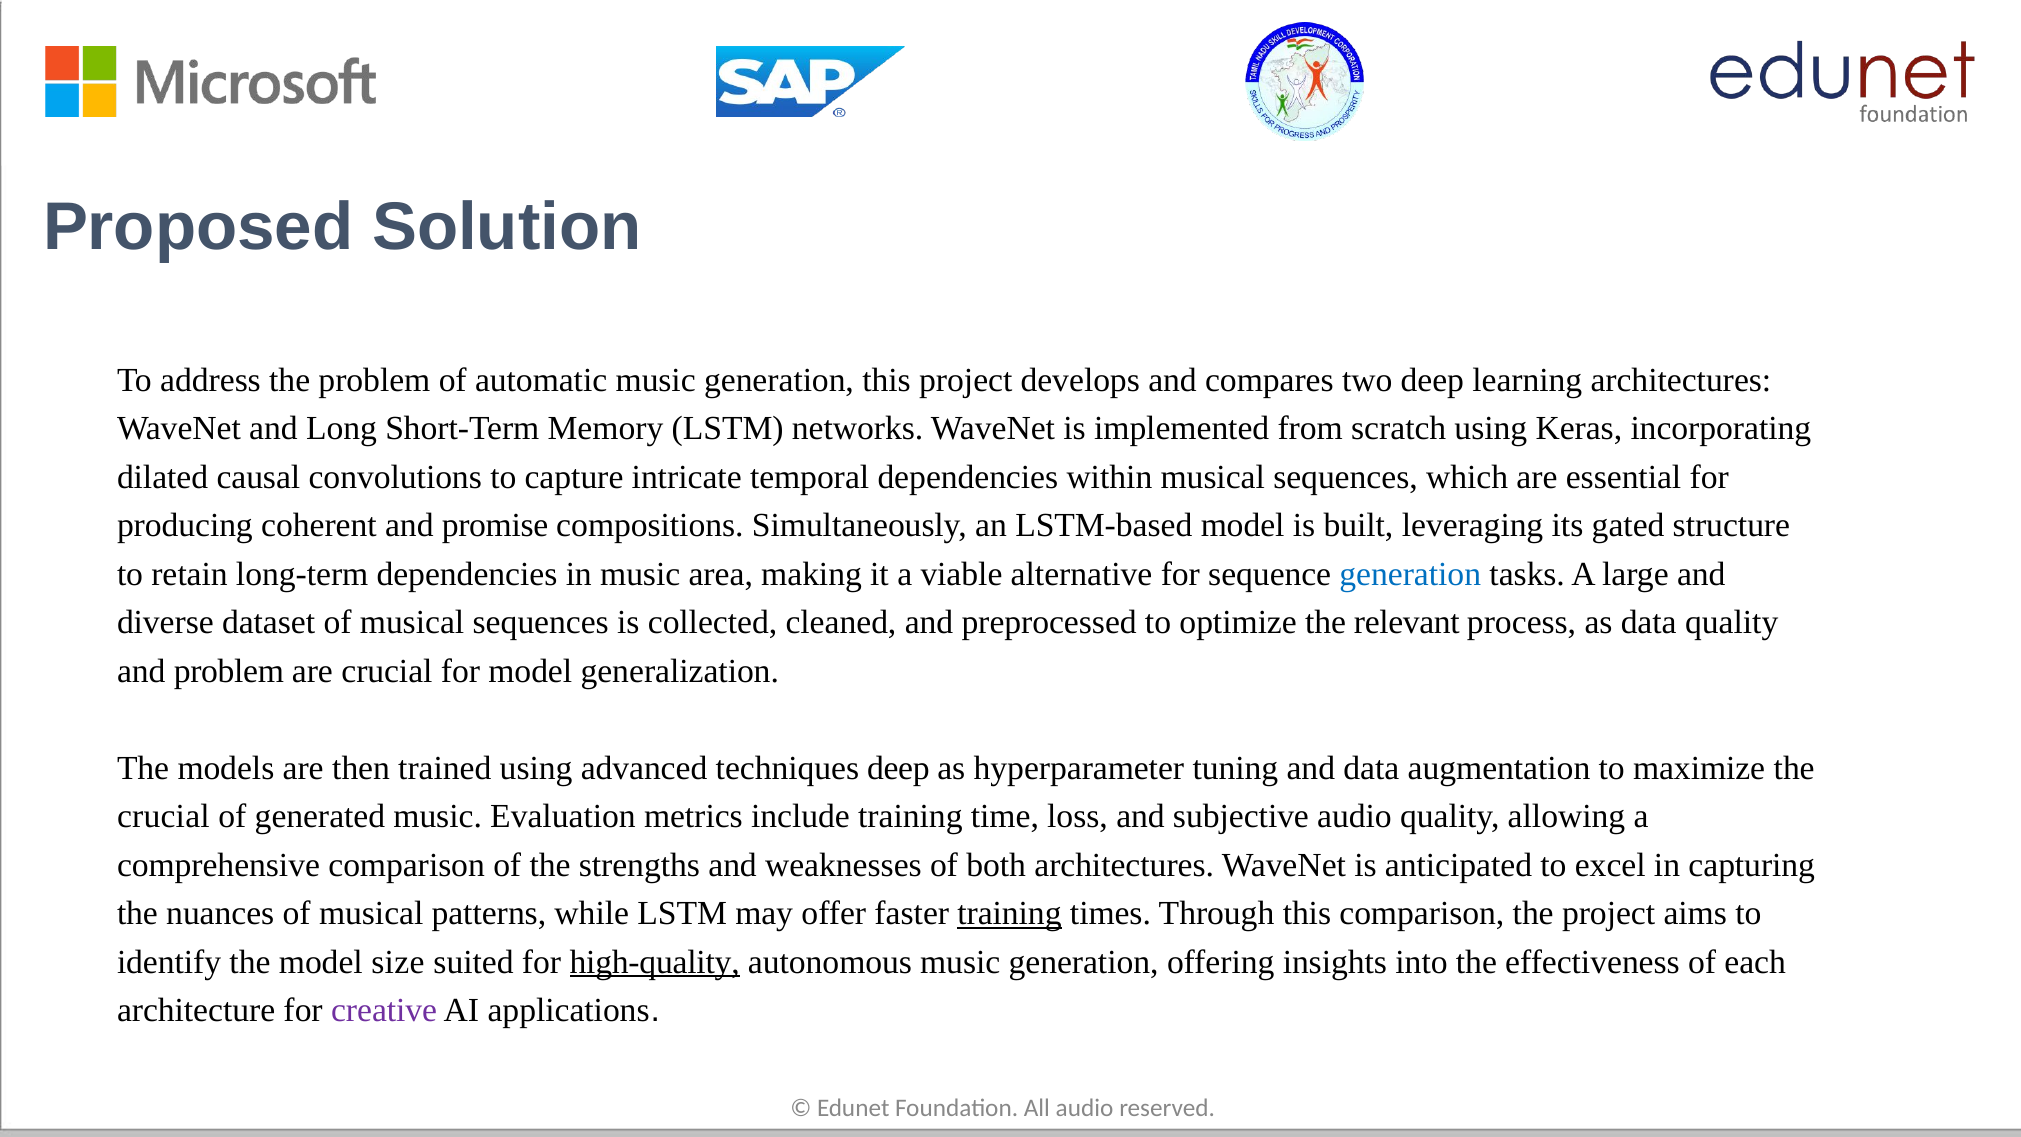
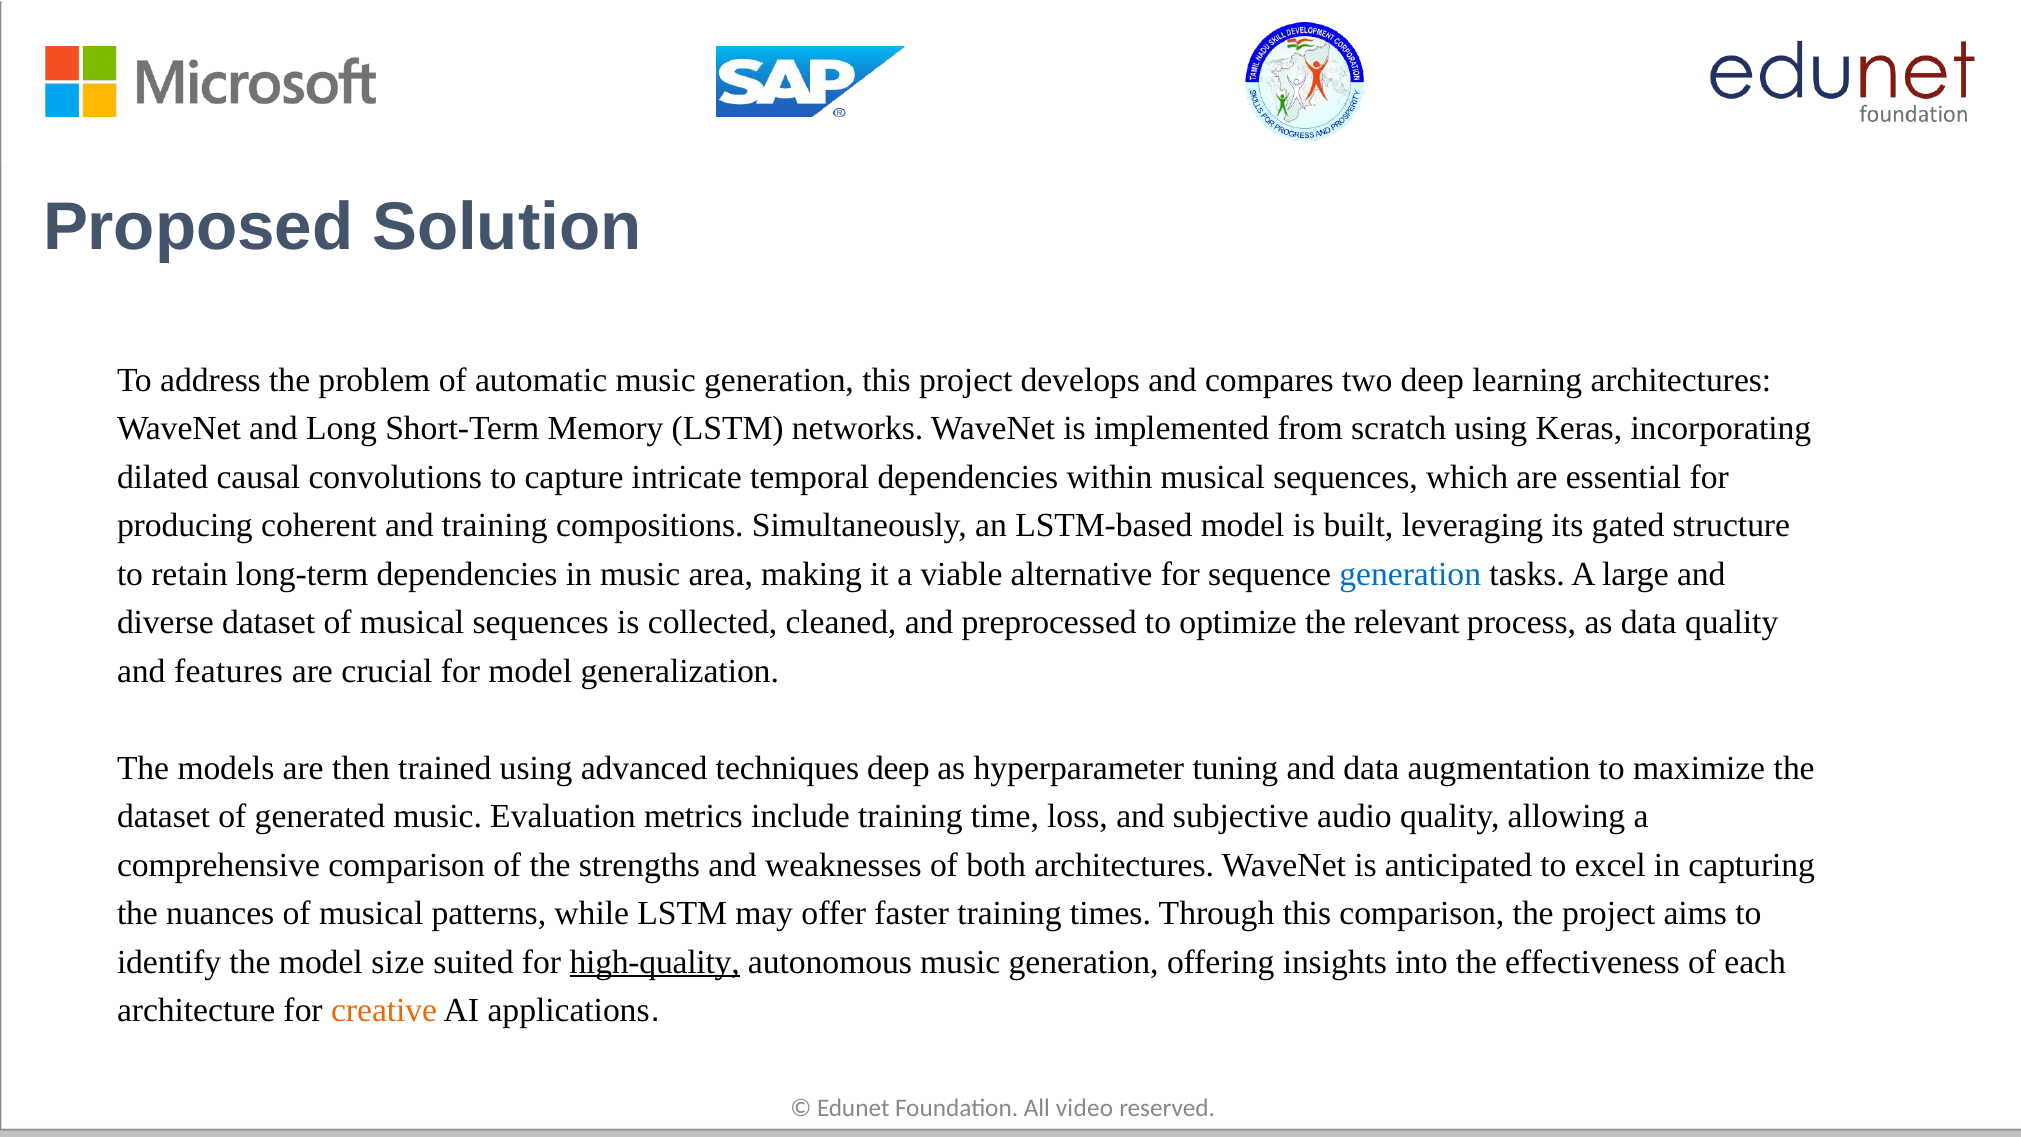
and promise: promise -> training
and problem: problem -> features
crucial at (163, 816): crucial -> dataset
training at (1009, 913) underline: present -> none
creative colour: purple -> orange
All audio: audio -> video
